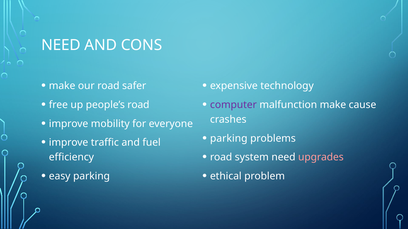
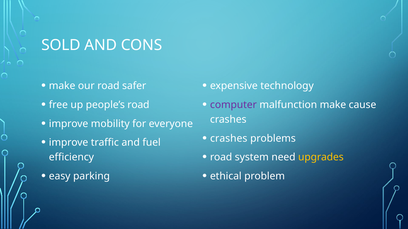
NEED at (61, 45): NEED -> SOLD
parking at (229, 139): parking -> crashes
upgrades colour: pink -> yellow
